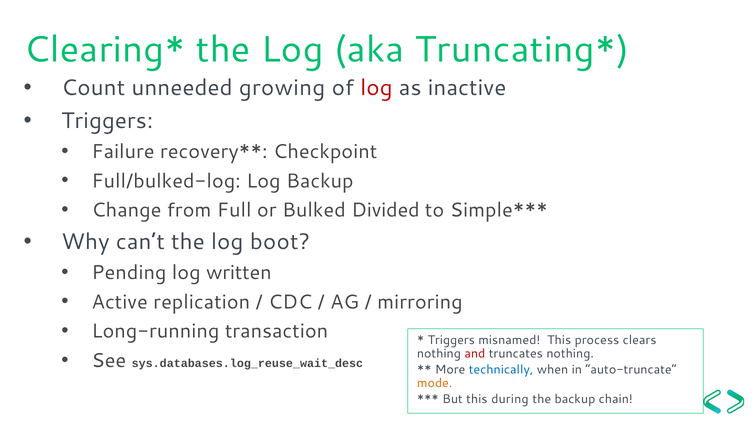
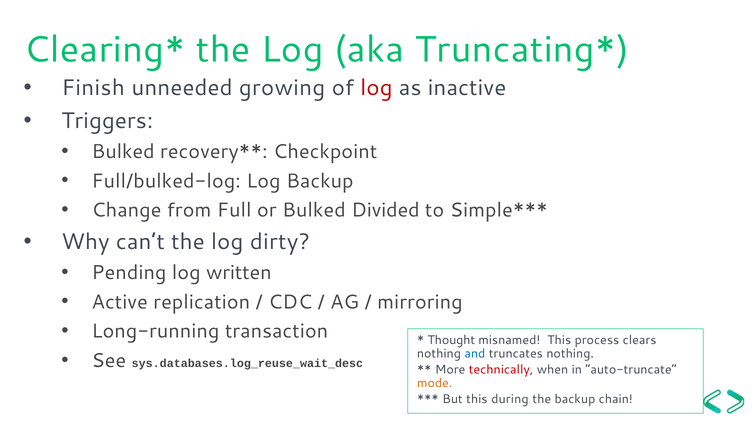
Count: Count -> Finish
Failure at (123, 152): Failure -> Bulked
boot: boot -> dirty
Triggers at (451, 340): Triggers -> Thought
and colour: red -> blue
technically colour: blue -> red
